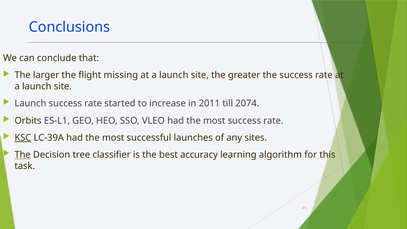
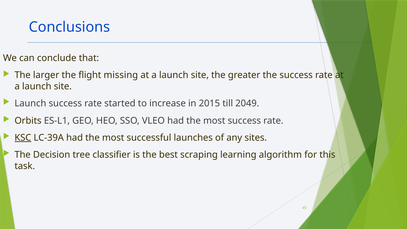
2011: 2011 -> 2015
2074: 2074 -> 2049
The at (23, 155) underline: present -> none
accuracy: accuracy -> scraping
